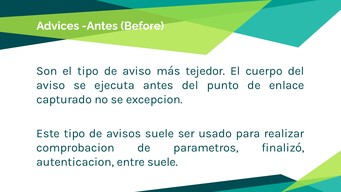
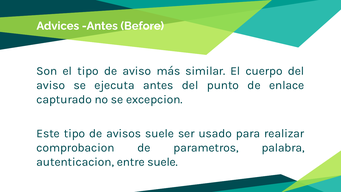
tejedor: tejedor -> similar
finalizó: finalizó -> palabra
